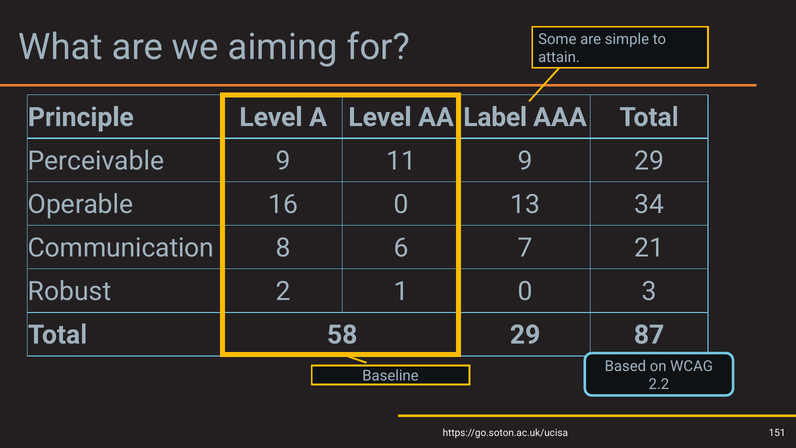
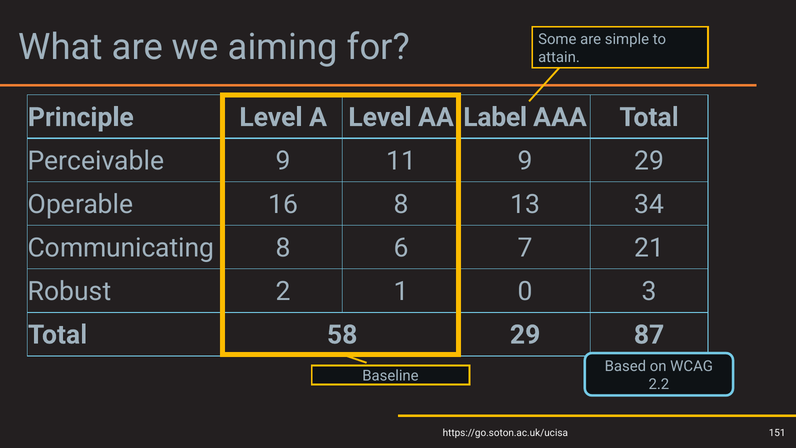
16 0: 0 -> 8
Communication: Communication -> Communicating
